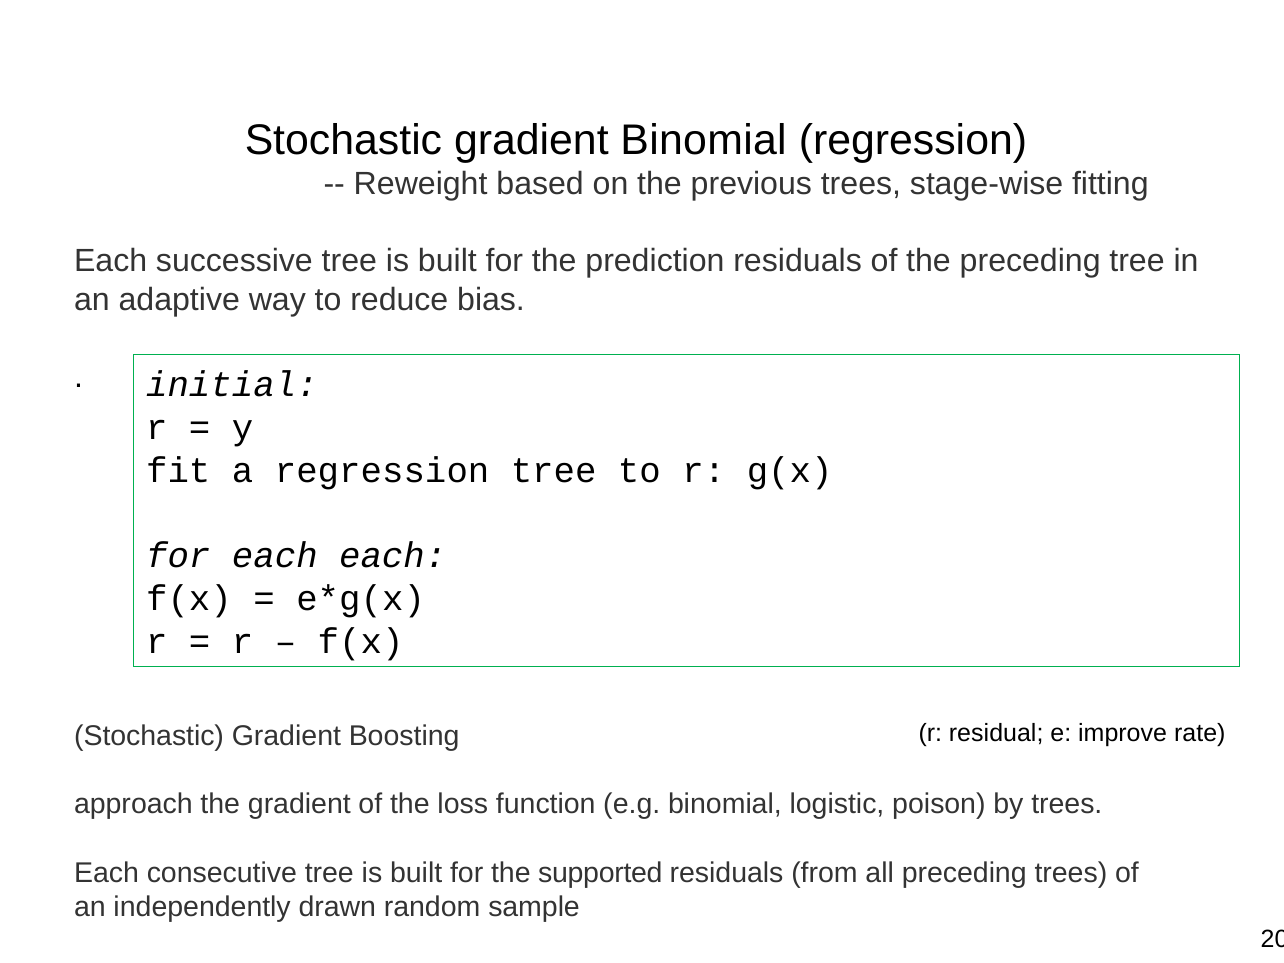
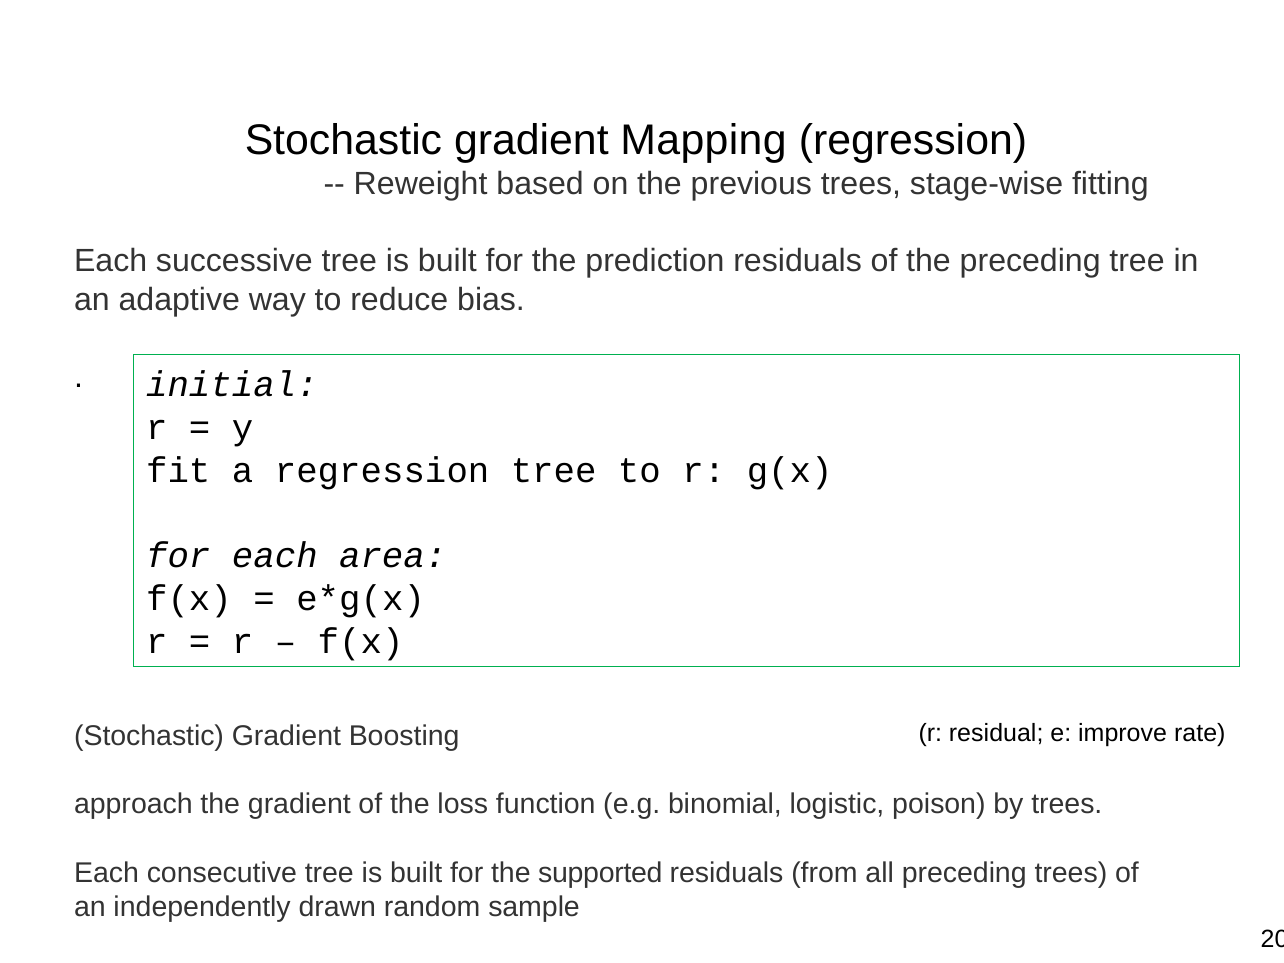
gradient Binomial: Binomial -> Mapping
each each: each -> area
